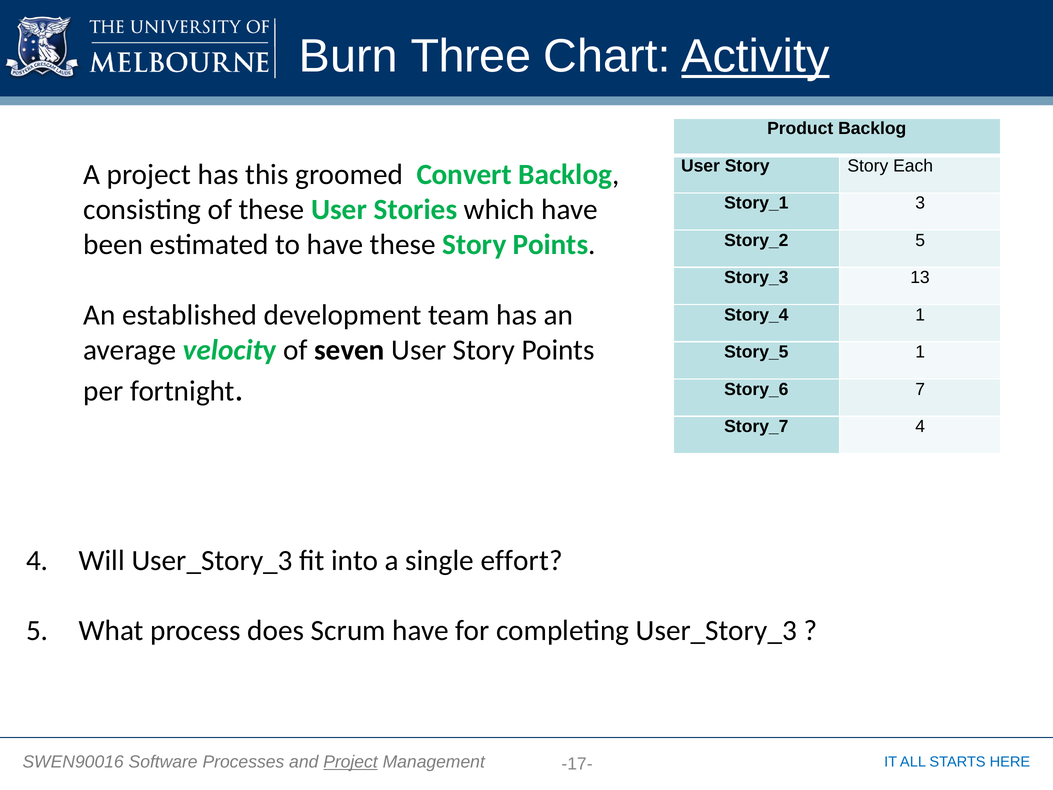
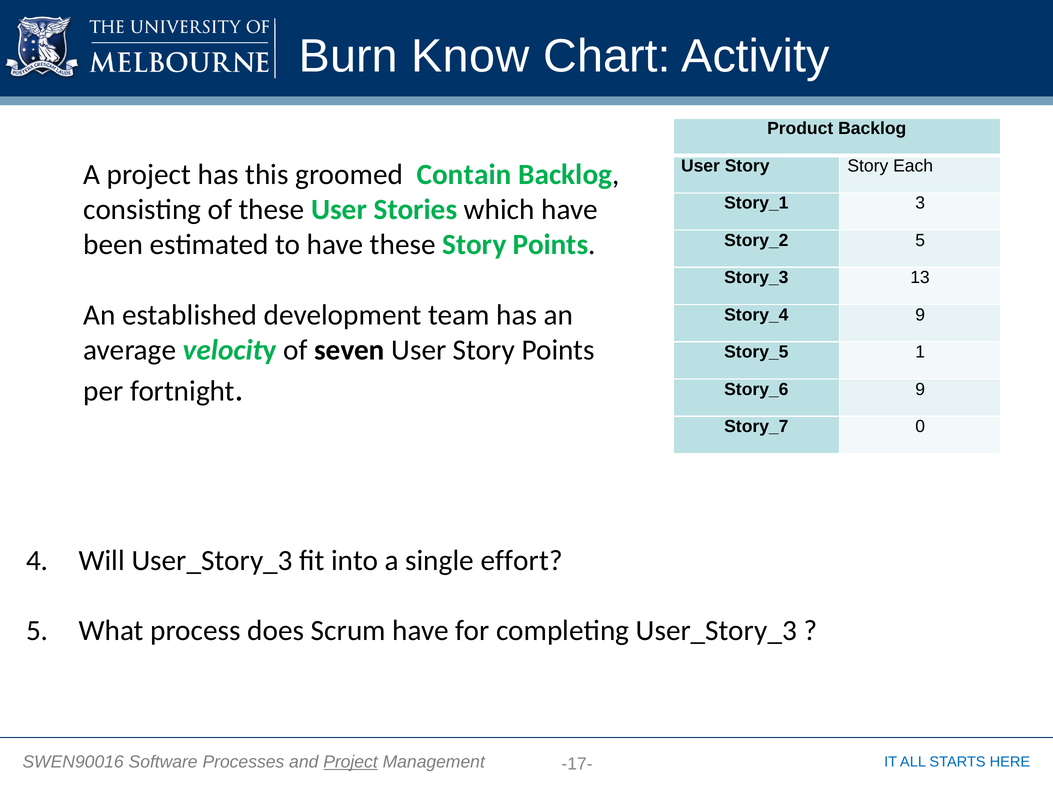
Three: Three -> Know
Activity underline: present -> none
Convert: Convert -> Contain
1 at (920, 315): 1 -> 9
7 at (920, 389): 7 -> 9
4 at (920, 426): 4 -> 0
